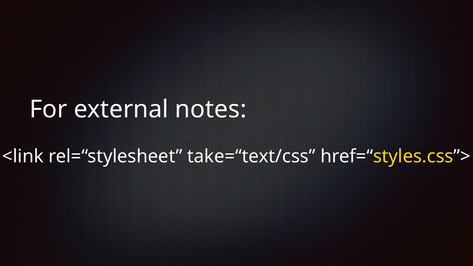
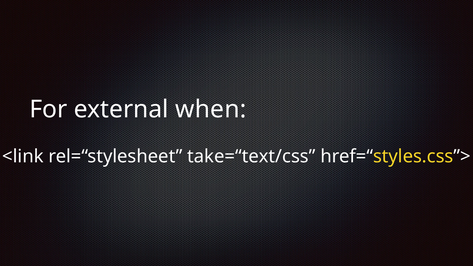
notes: notes -> when
